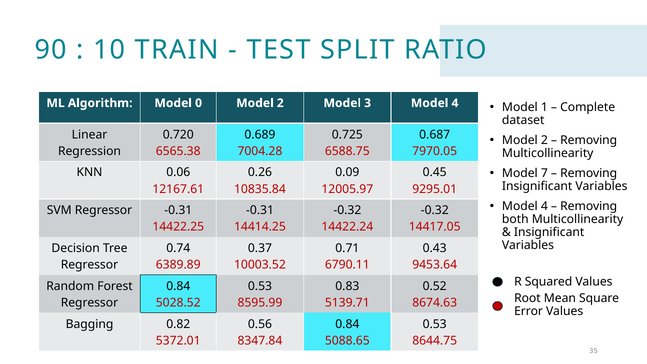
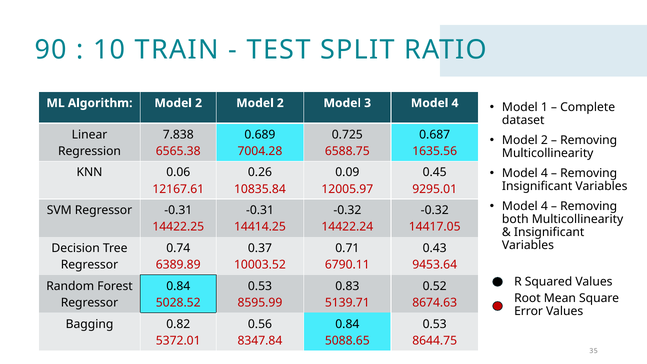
Algorithm Model 0: 0 -> 2
0.720: 0.720 -> 7.838
7970.05: 7970.05 -> 1635.56
7 at (544, 173): 7 -> 4
